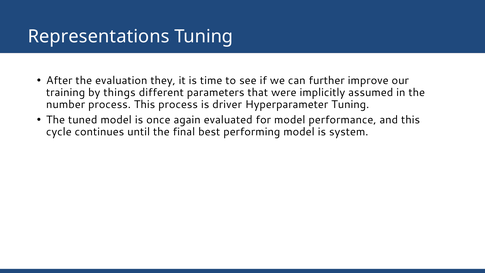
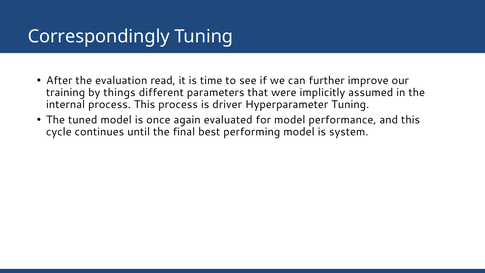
Representations: Representations -> Correspondingly
they: they -> read
number: number -> internal
